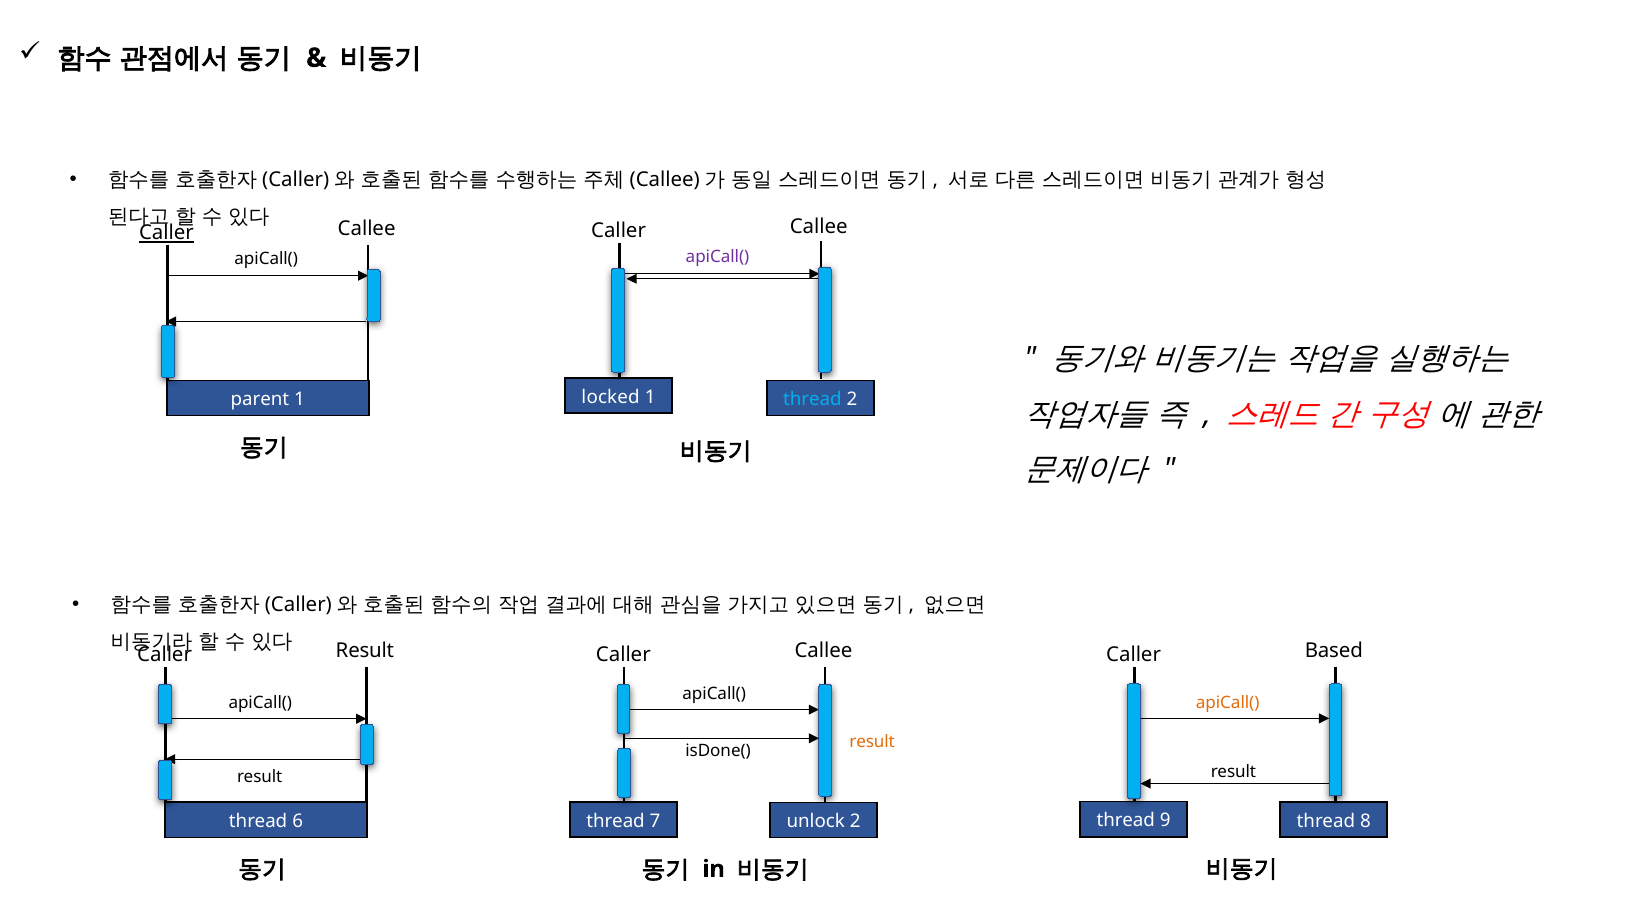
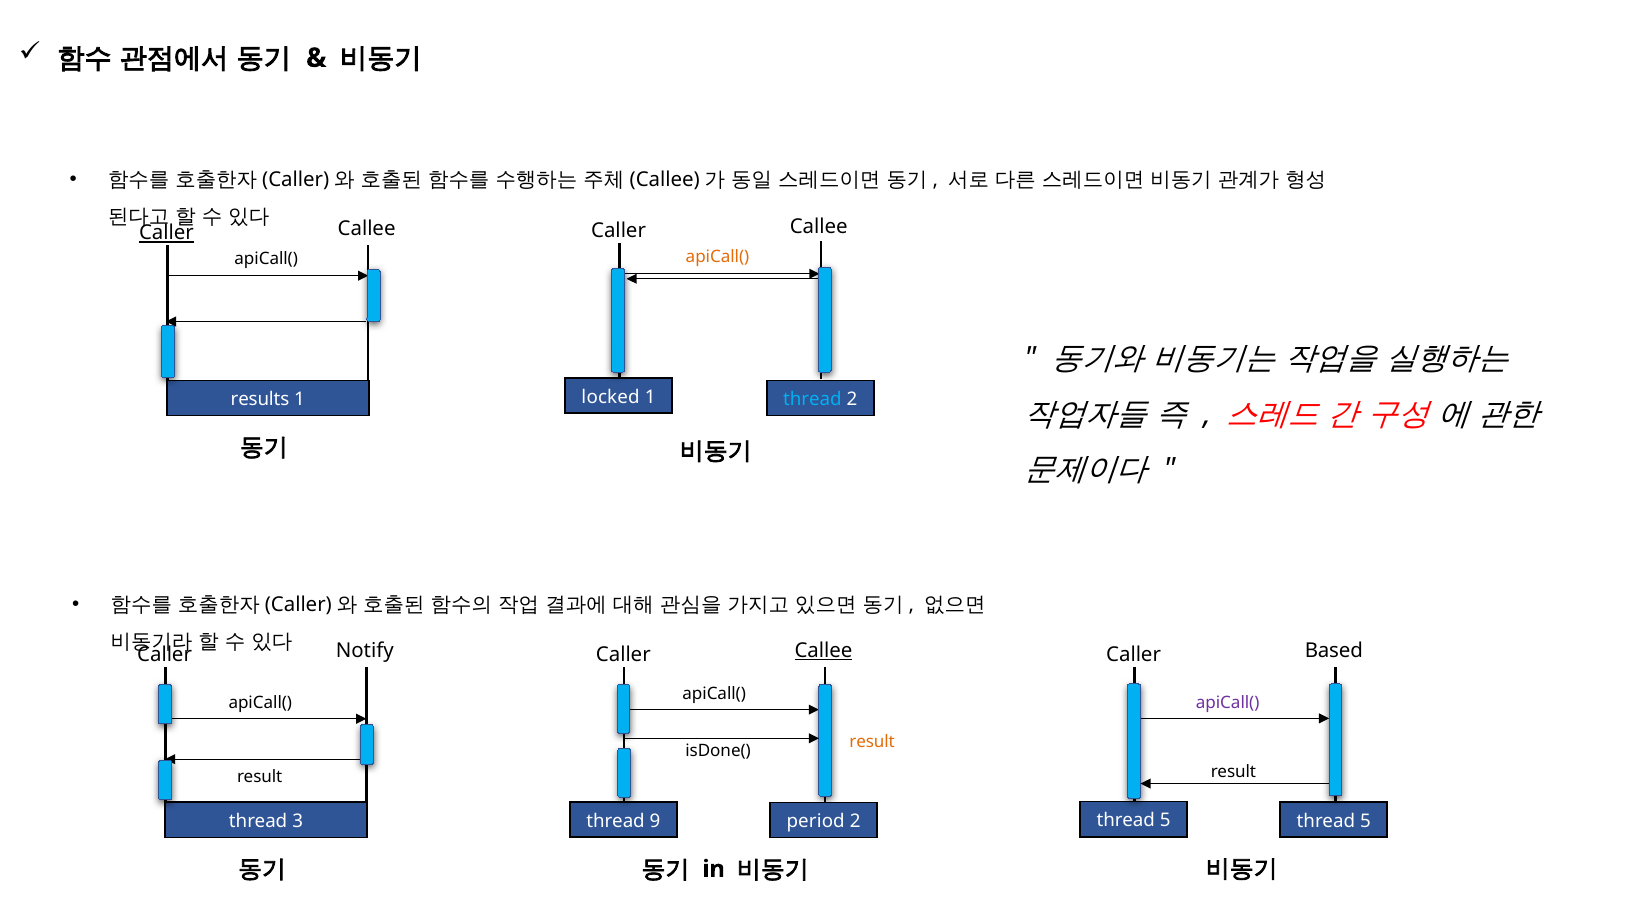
apiCall( at (717, 257) colour: purple -> orange
parent: parent -> results
Caller Result: Result -> Notify
Callee at (824, 651) underline: none -> present
apiCall( at (1228, 703) colour: orange -> purple
9 at (1165, 821): 9 -> 5
7: 7 -> 9
8 at (1365, 821): 8 -> 5
6: 6 -> 3
unlock: unlock -> period
